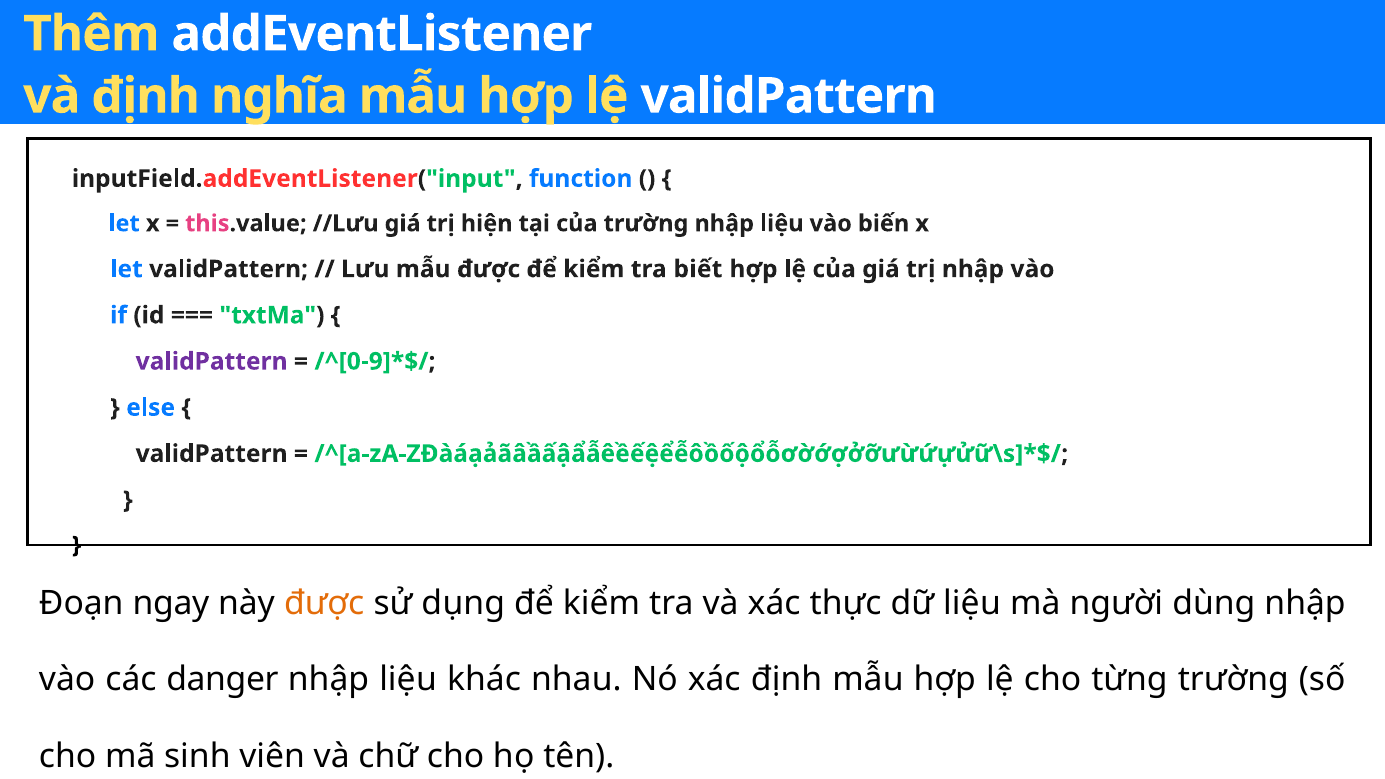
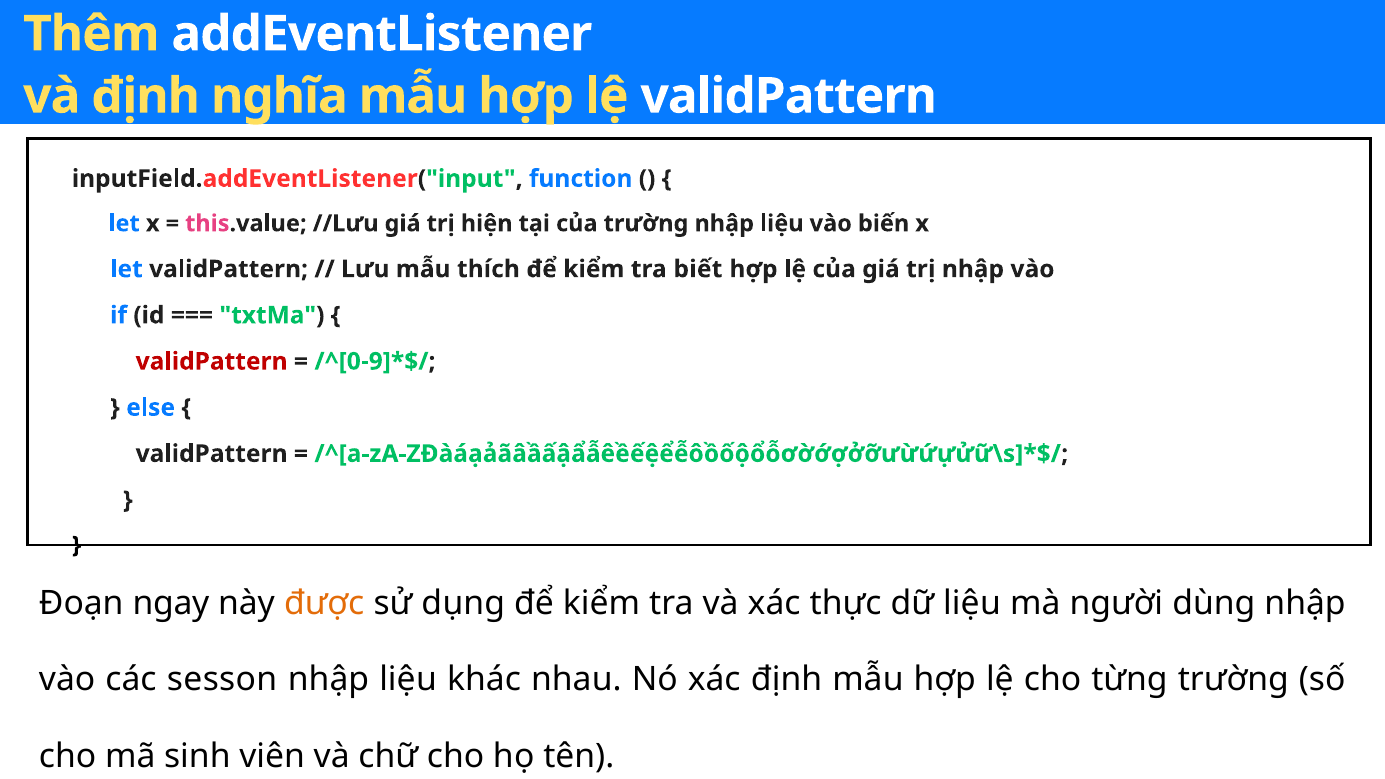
mẫu được: được -> thích
validPattern at (212, 361) colour: purple -> red
danger: danger -> sesson
